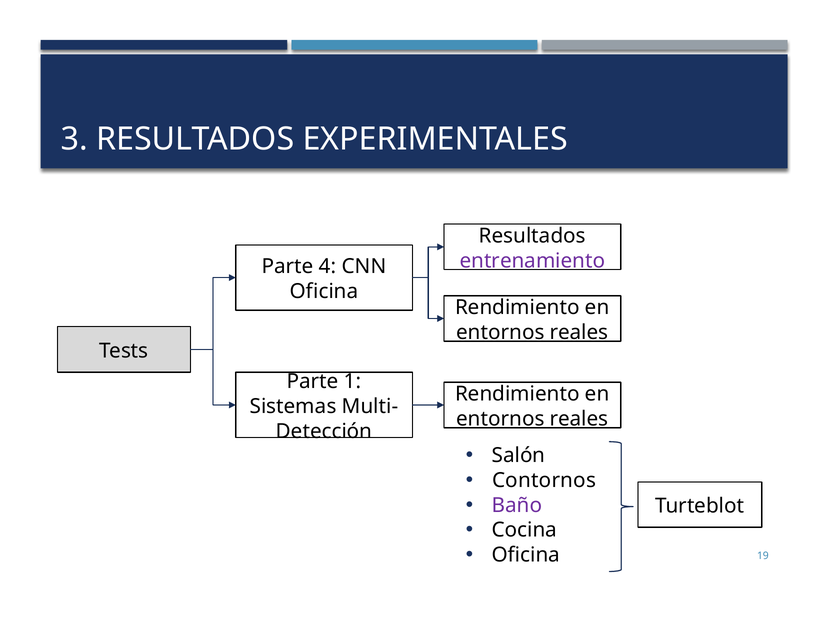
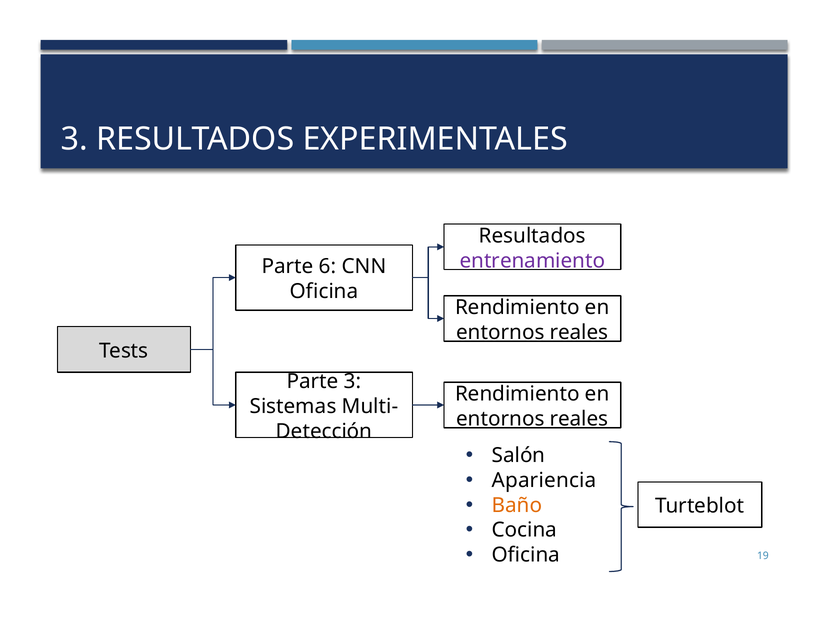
4: 4 -> 6
Parte 1: 1 -> 3
Contornos: Contornos -> Apariencia
Baño colour: purple -> orange
